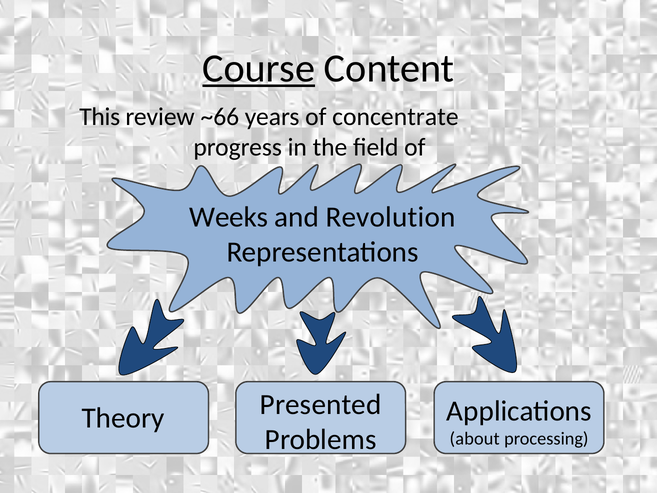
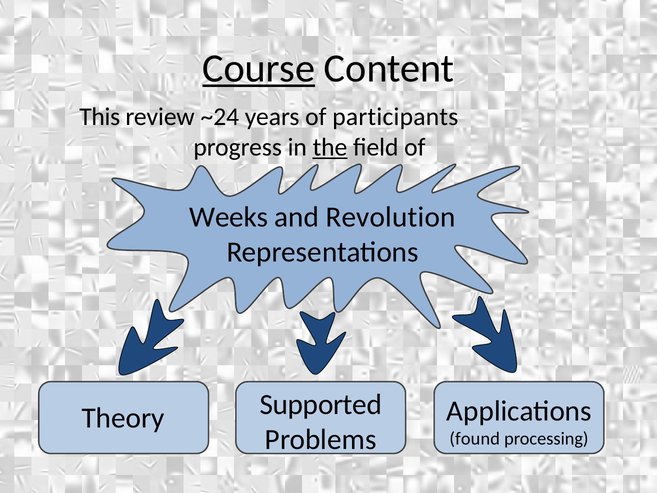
~66: ~66 -> ~24
concentrate: concentrate -> participants
the underline: none -> present
Presented: Presented -> Supported
about: about -> found
